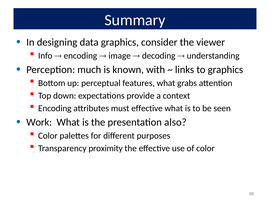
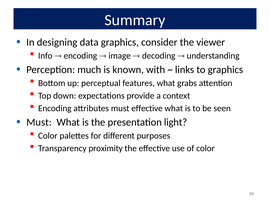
Work at (39, 122): Work -> Must
also: also -> light
